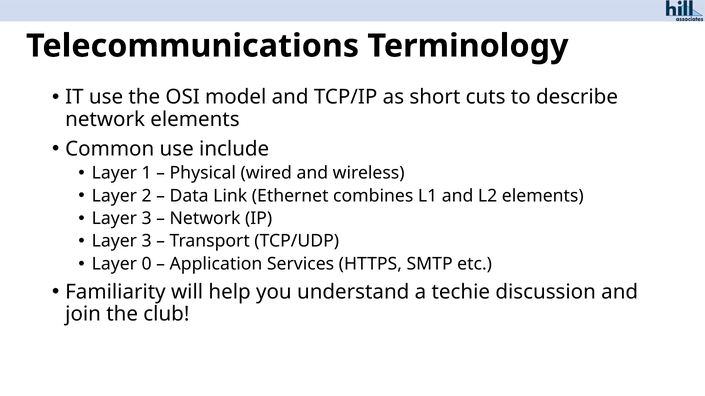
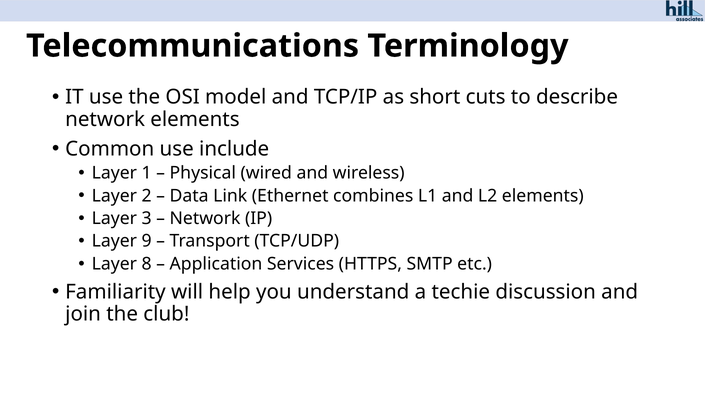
3 at (147, 242): 3 -> 9
0: 0 -> 8
